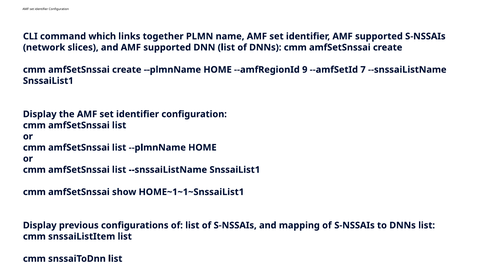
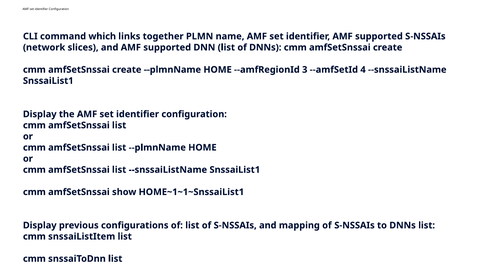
9: 9 -> 3
7: 7 -> 4
